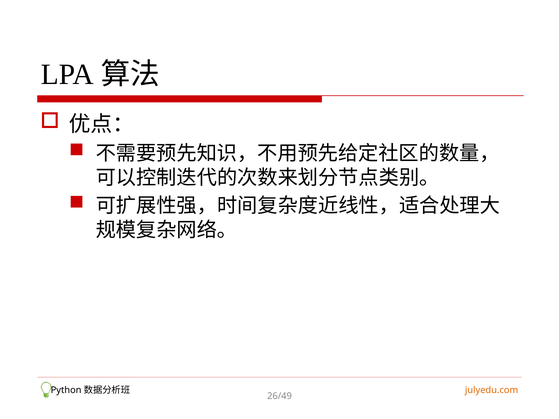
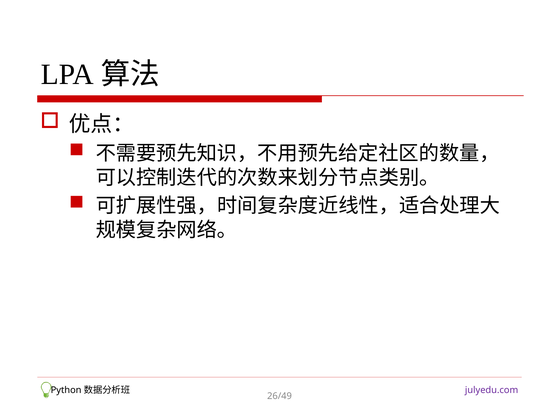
julyedu.com colour: orange -> purple
